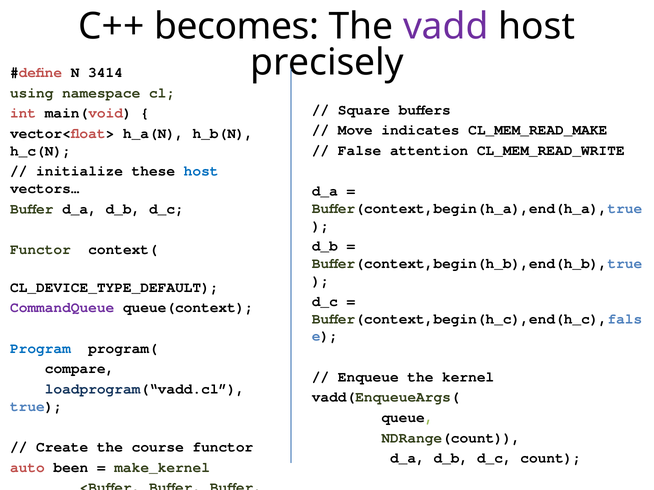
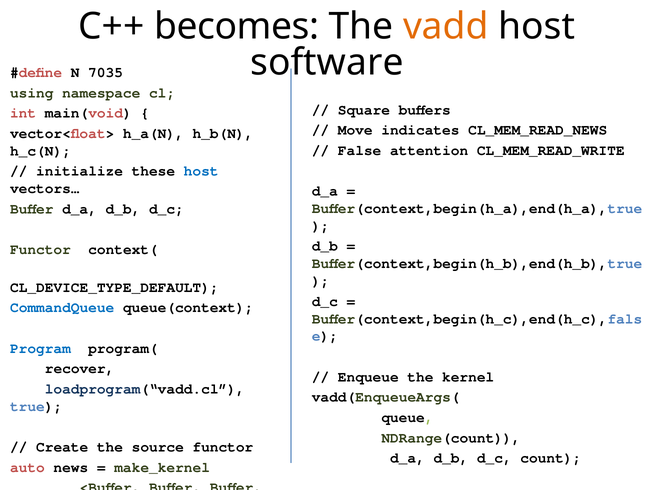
vadd at (446, 27) colour: purple -> orange
precisely: precisely -> software
3414: 3414 -> 7035
CL_MEM_READ_MAKE: CL_MEM_READ_MAKE -> CL_MEM_READ_NEWS
CommandQueue colour: purple -> blue
compare: compare -> recover
course: course -> source
been: been -> news
